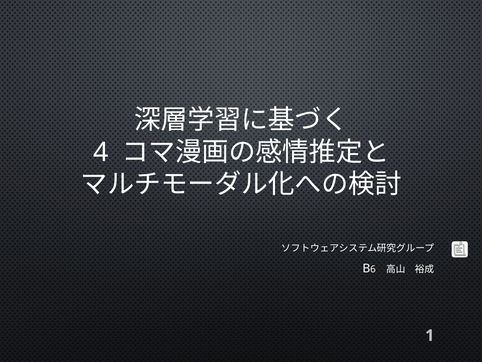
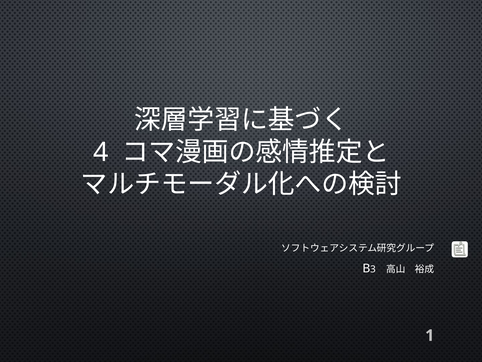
6: 6 -> 3
